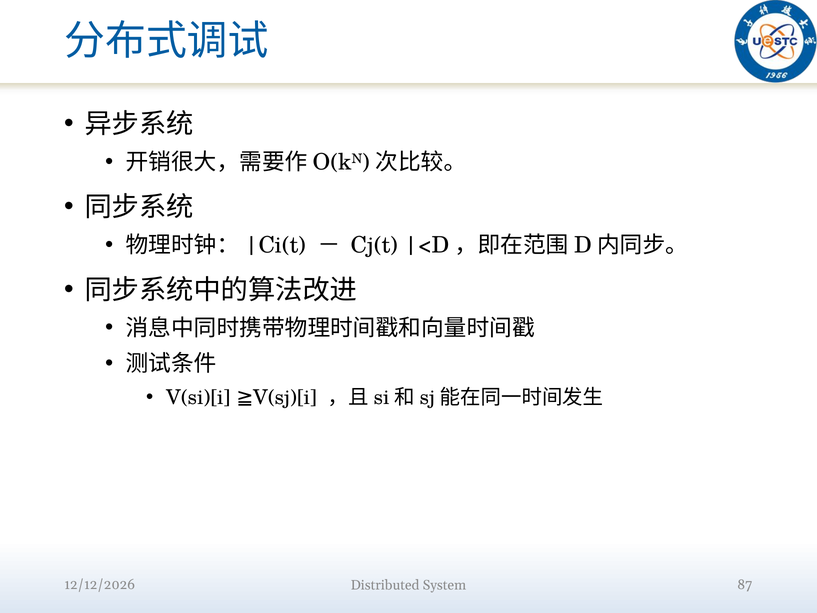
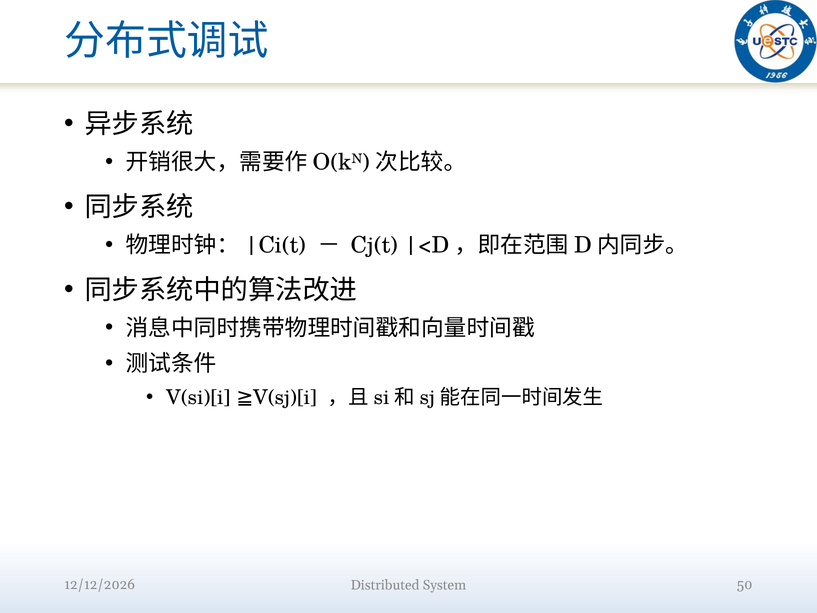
87: 87 -> 50
